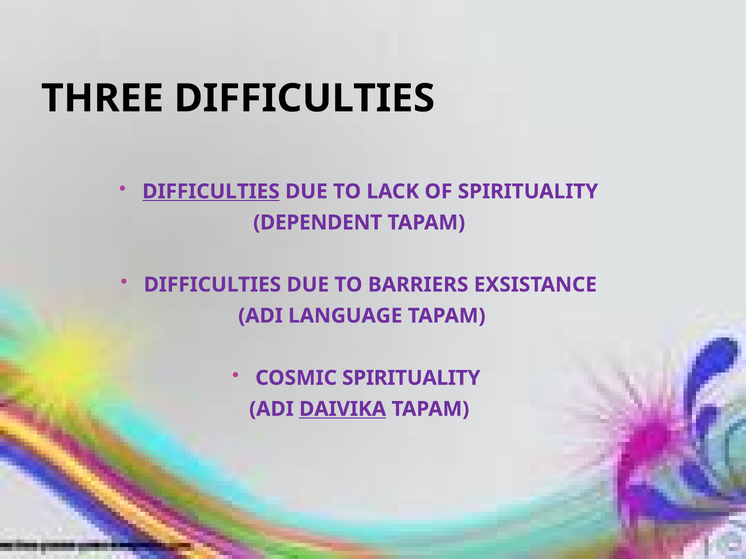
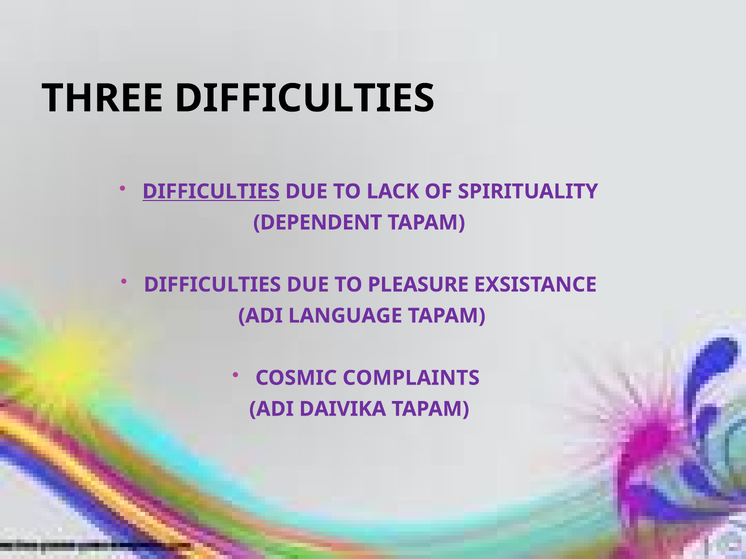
BARRIERS: BARRIERS -> PLEASURE
COSMIC SPIRITUALITY: SPIRITUALITY -> COMPLAINTS
DAIVIKA underline: present -> none
